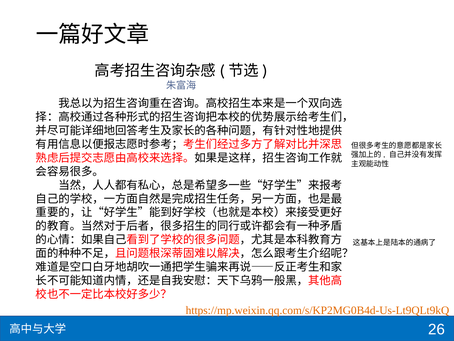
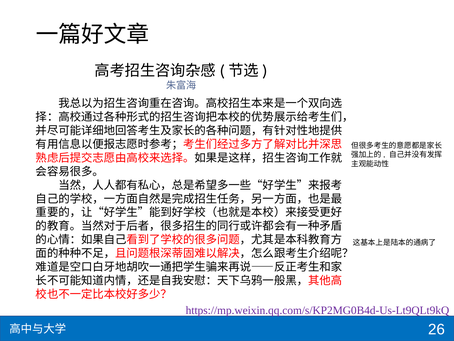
https://mp.weixin.qq.com/s/KP2MG0B4d-Us-Lt9QLt9kQ colour: orange -> purple
